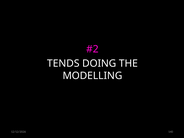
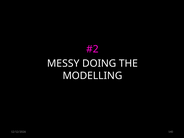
TENDS: TENDS -> MESSY
